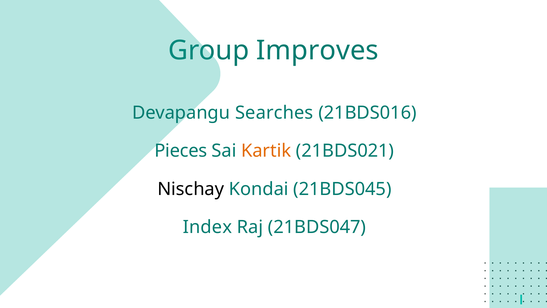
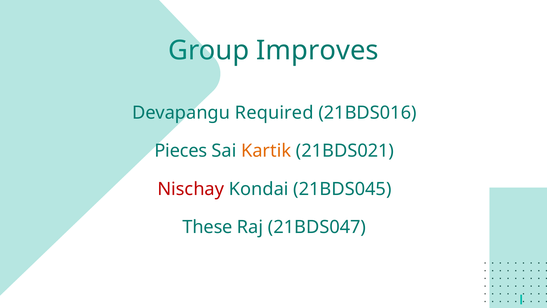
Searches: Searches -> Required
Nischay colour: black -> red
Index: Index -> These
